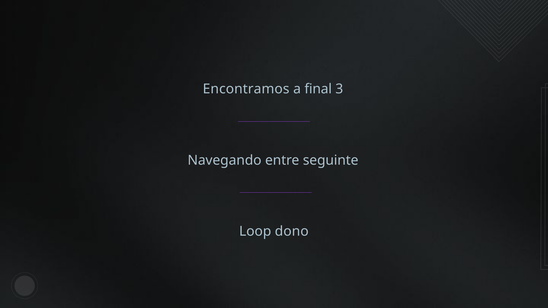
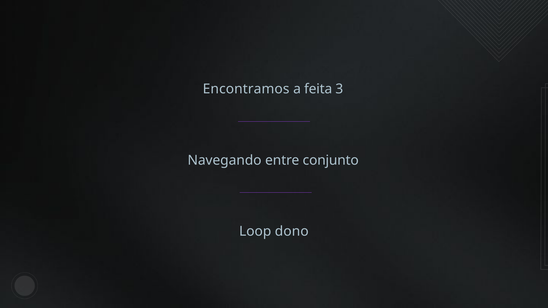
final: final -> feita
seguinte: seguinte -> conjunto
